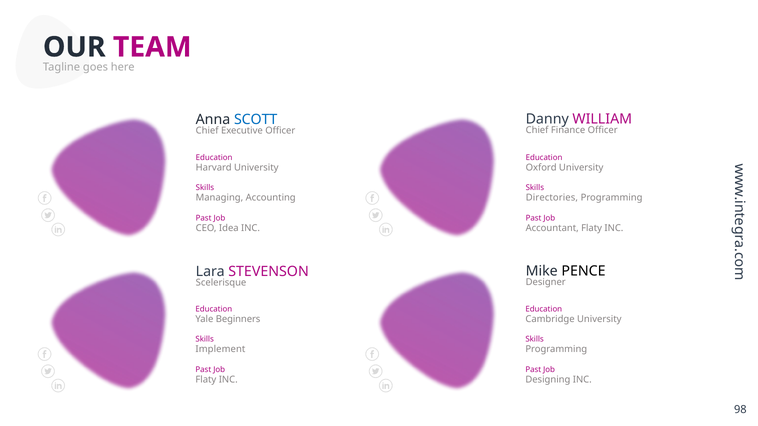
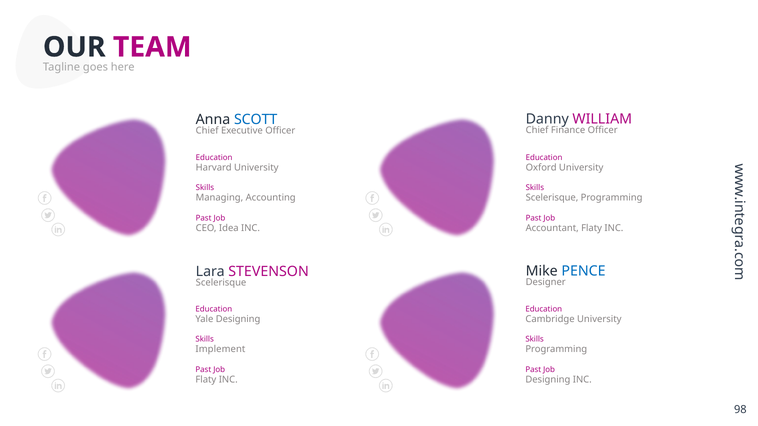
Directories at (552, 198): Directories -> Scelerisque
PENCE colour: black -> blue
Yale Beginners: Beginners -> Designing
